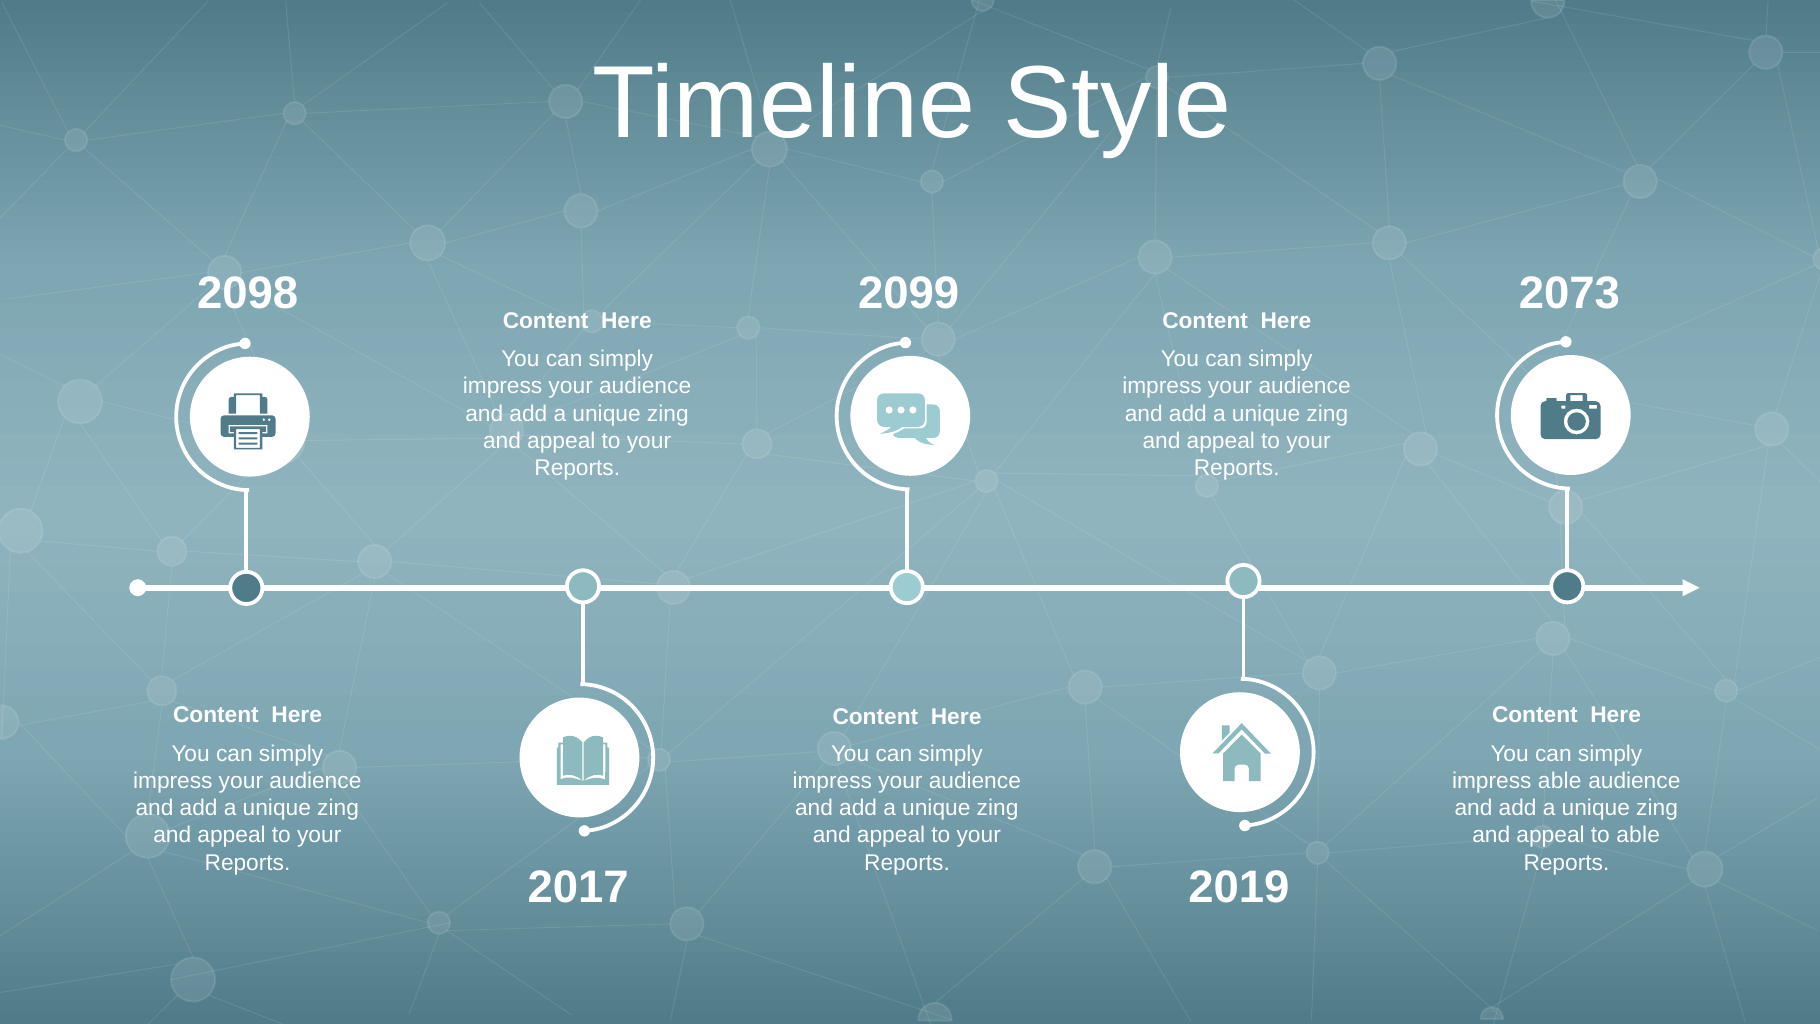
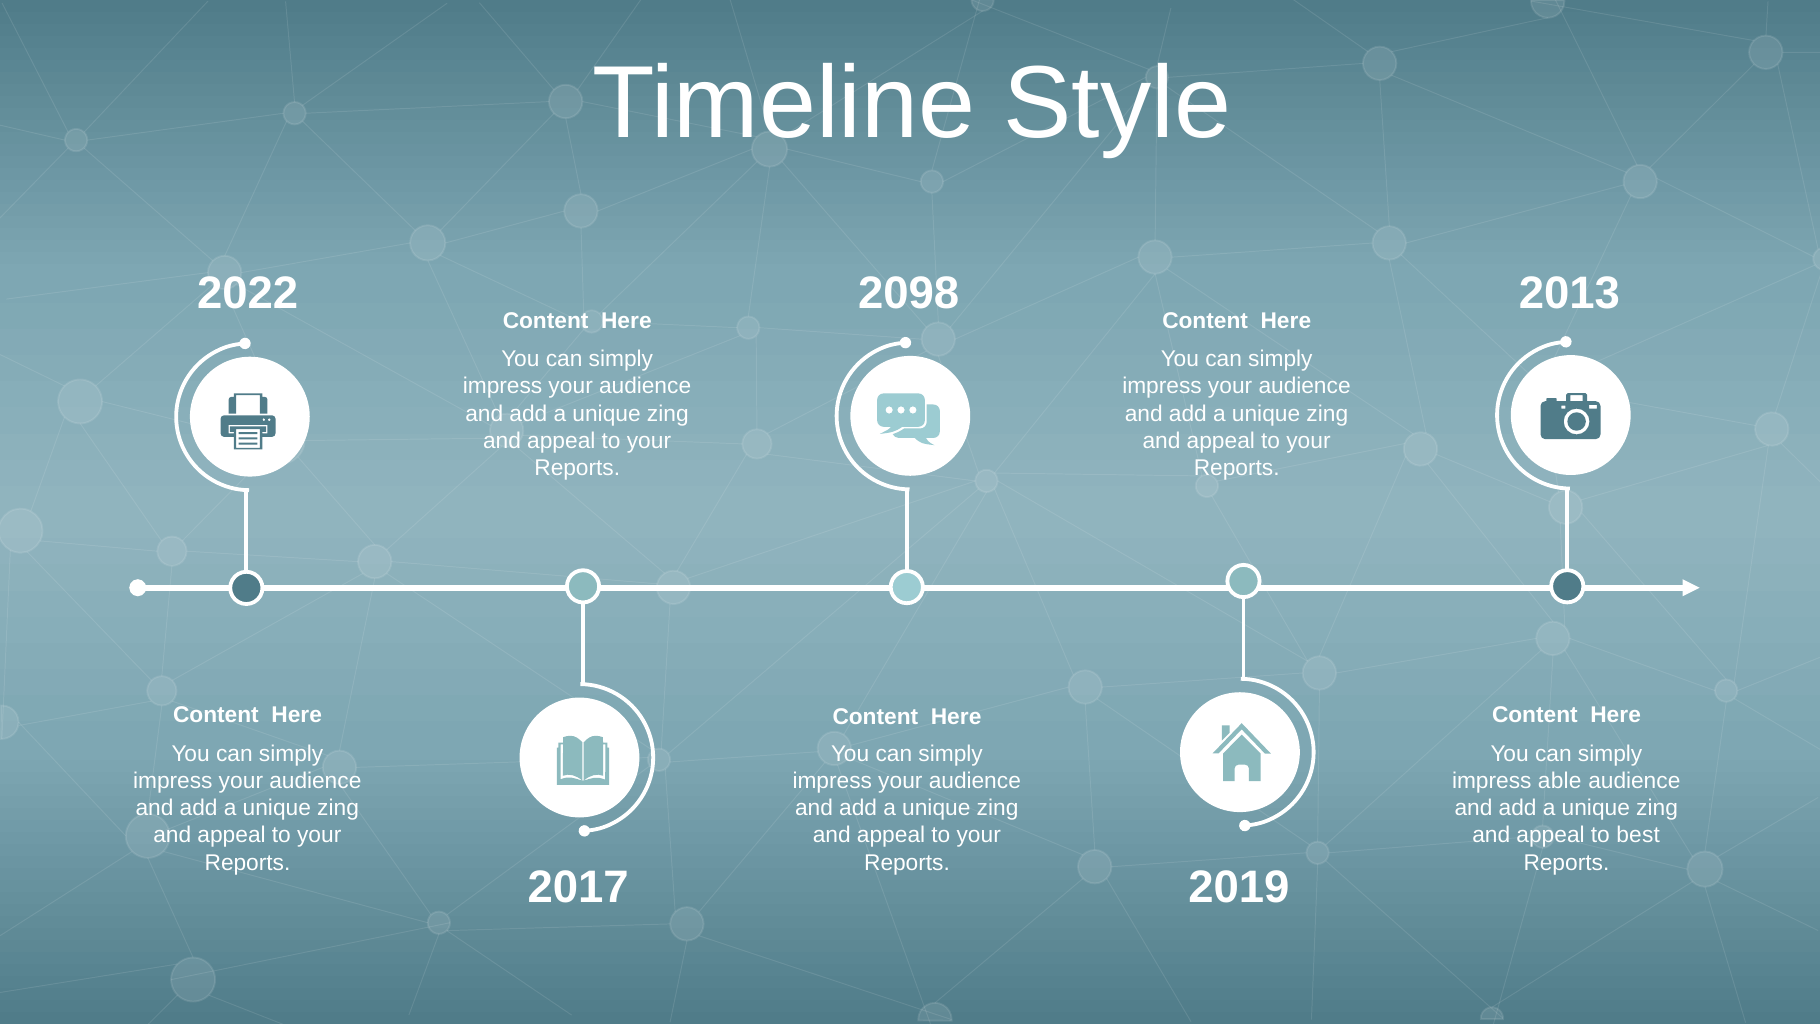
2098: 2098 -> 2022
2099: 2099 -> 2098
2073: 2073 -> 2013
to able: able -> best
